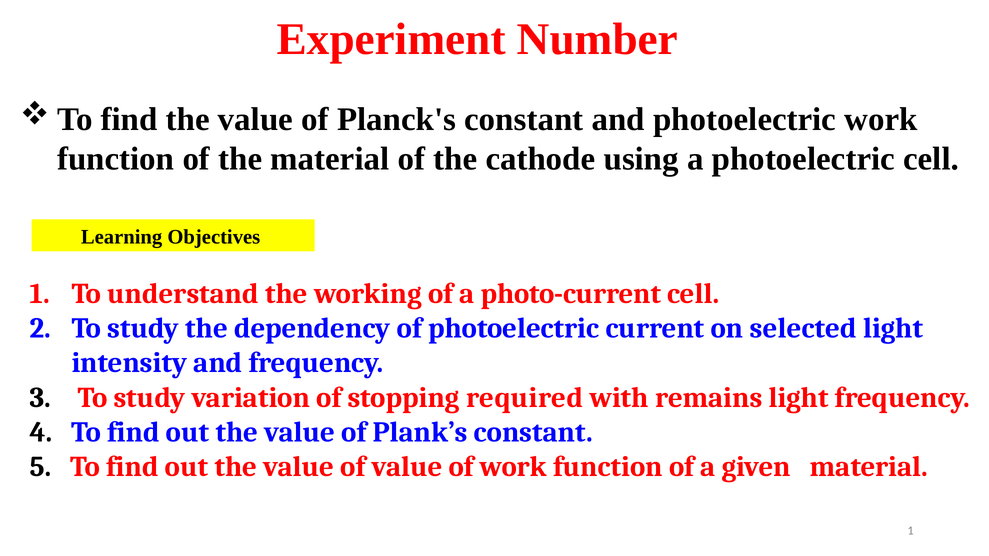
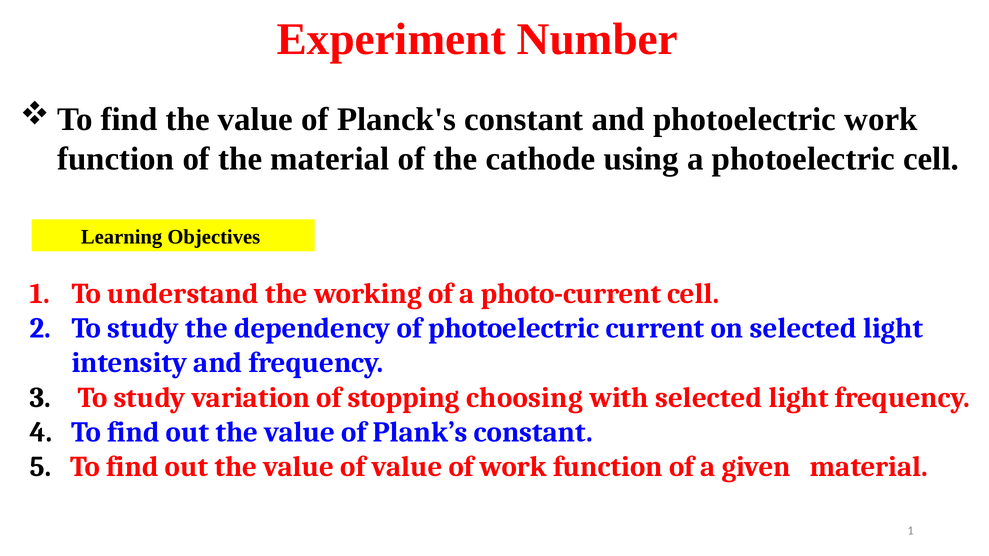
required: required -> choosing
with remains: remains -> selected
